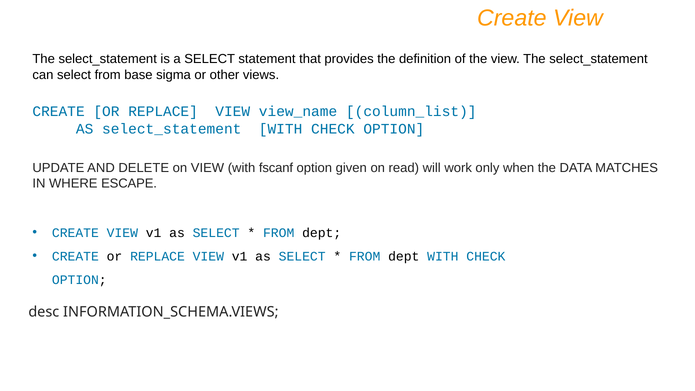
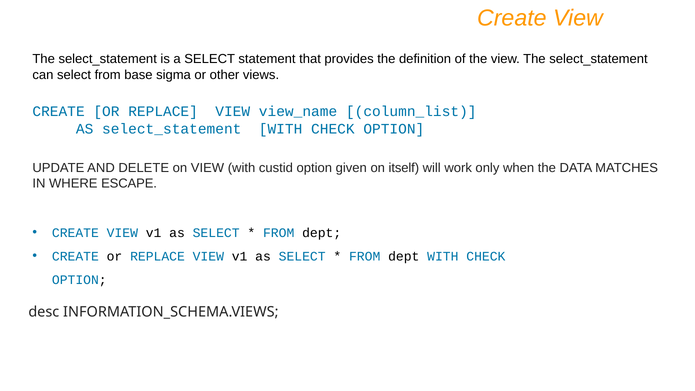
fscanf: fscanf -> custid
read: read -> itself
